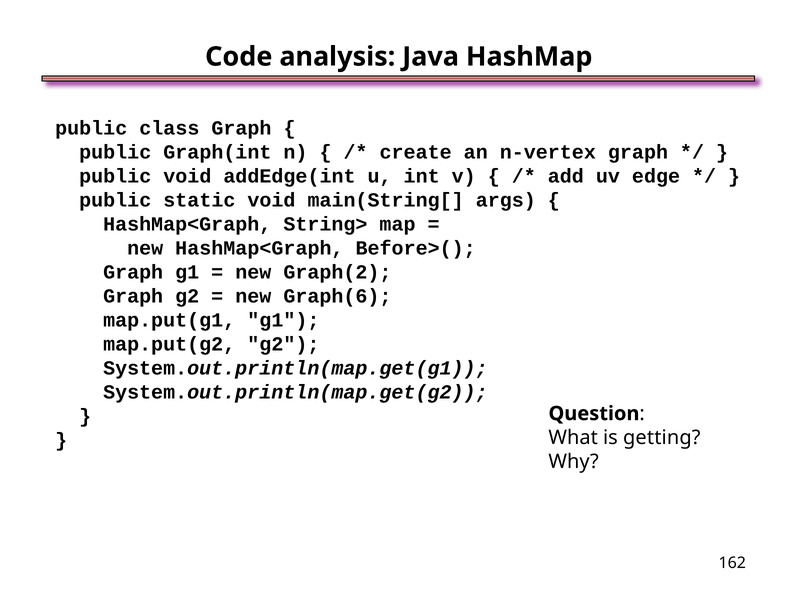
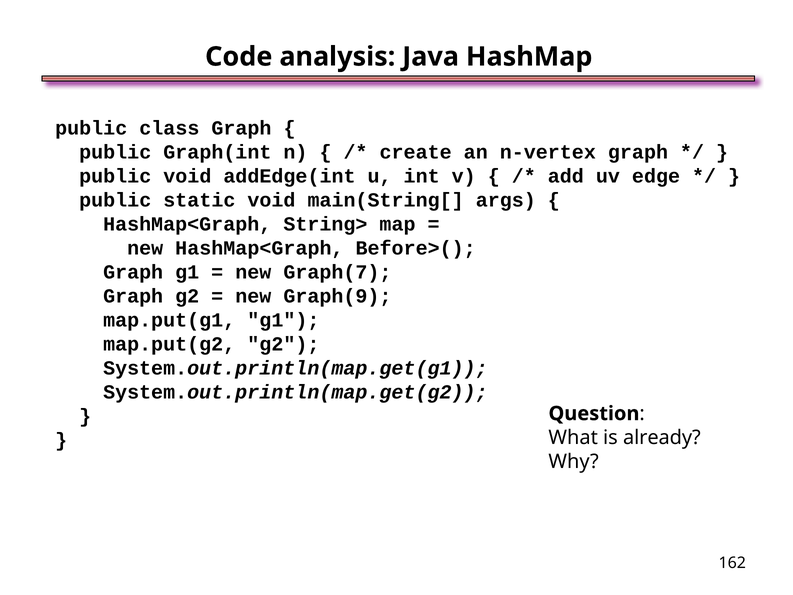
Graph(2: Graph(2 -> Graph(7
Graph(6: Graph(6 -> Graph(9
getting: getting -> already
